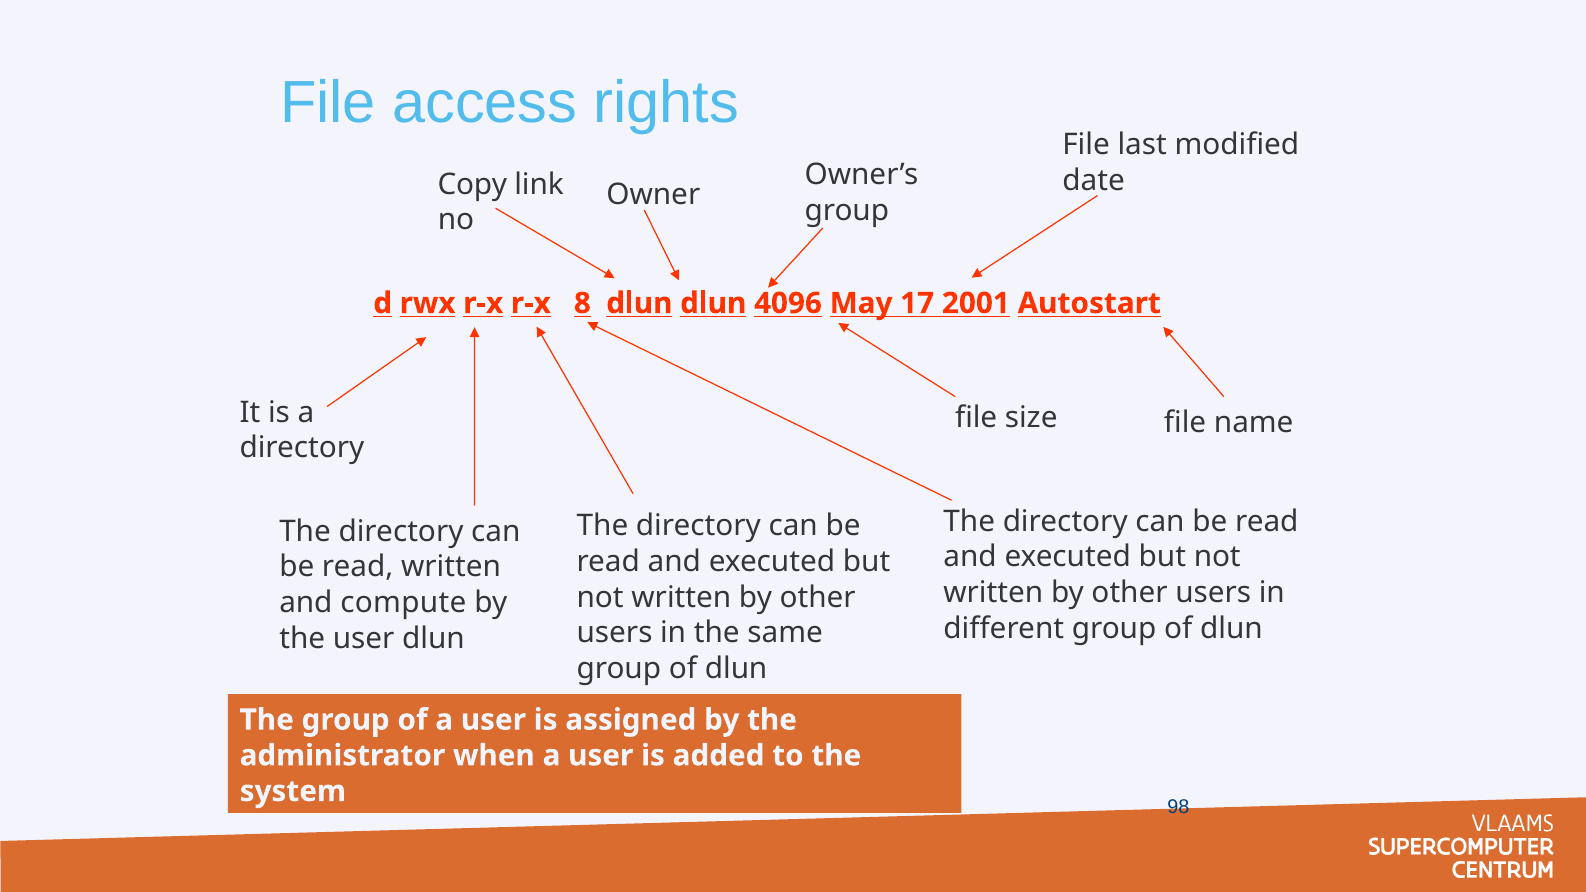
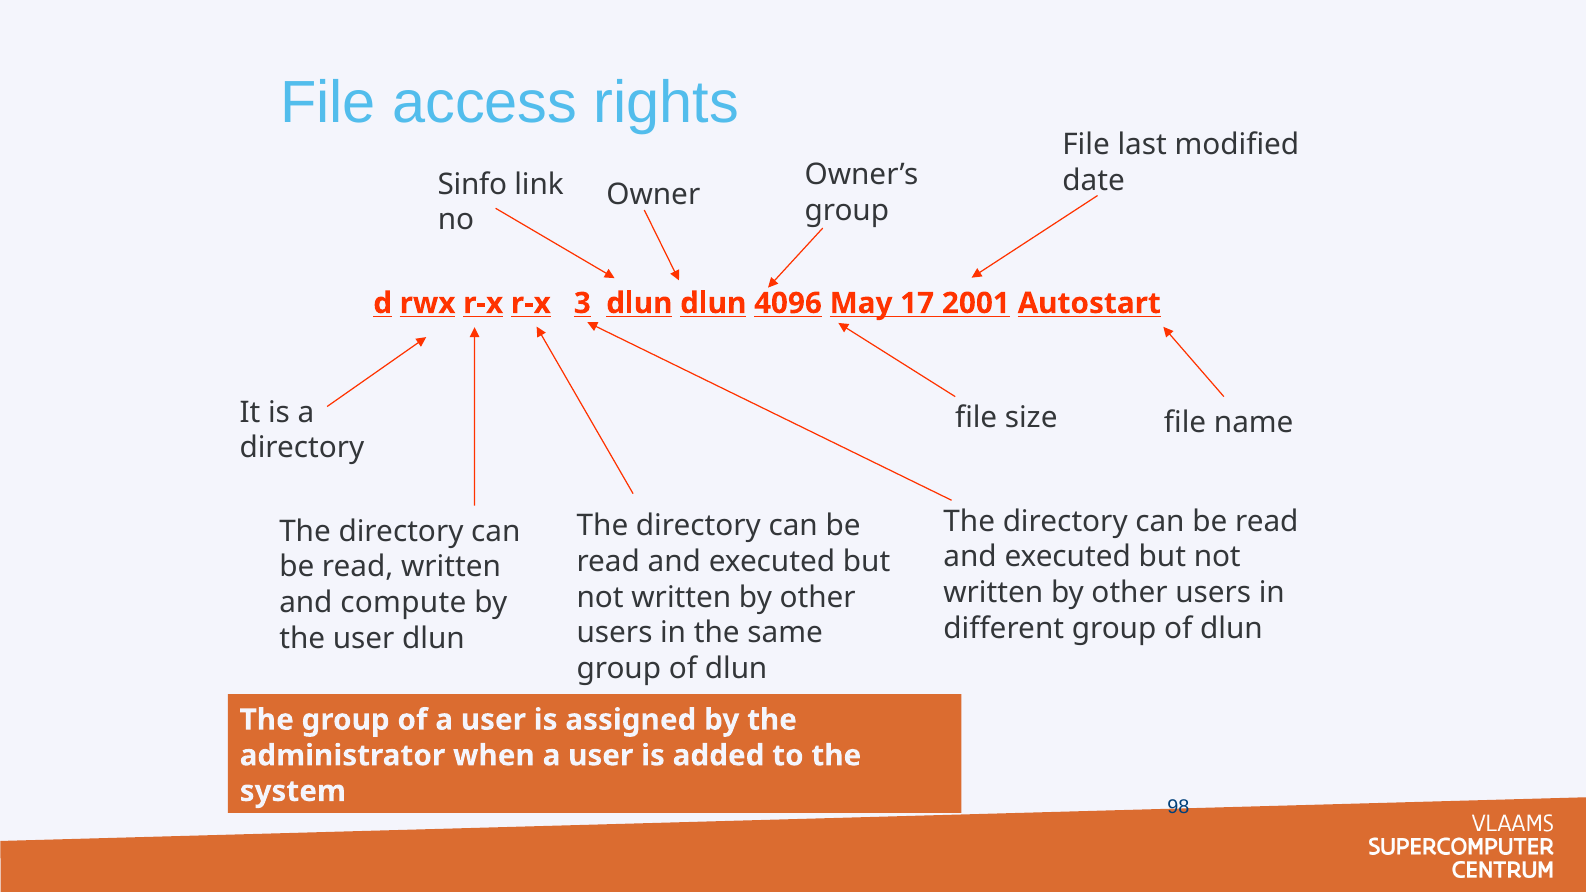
Copy: Copy -> Sinfo
8: 8 -> 3
